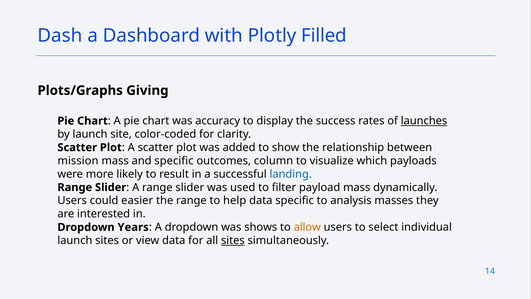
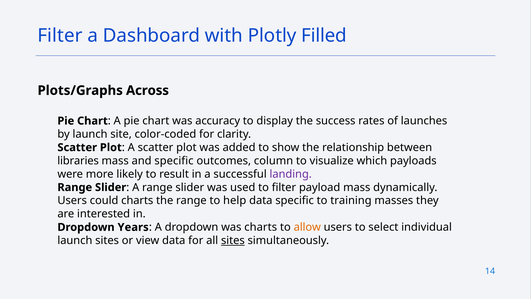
Dash at (60, 35): Dash -> Filter
Giving: Giving -> Across
launches underline: present -> none
mission: mission -> libraries
landing colour: blue -> purple
could easier: easier -> charts
analysis: analysis -> training
was shows: shows -> charts
